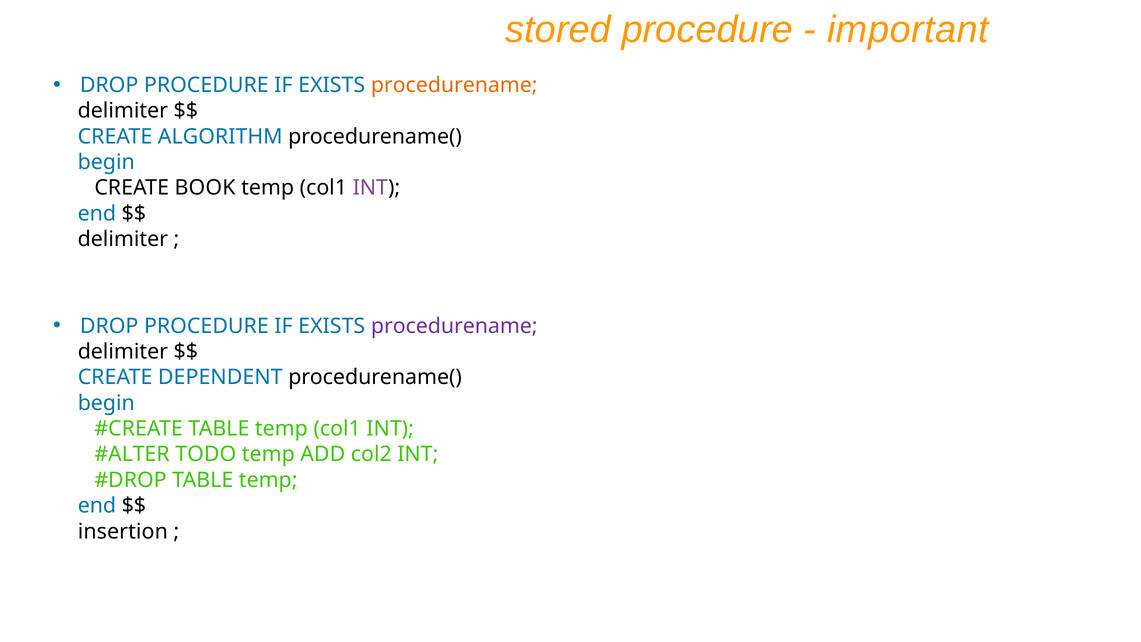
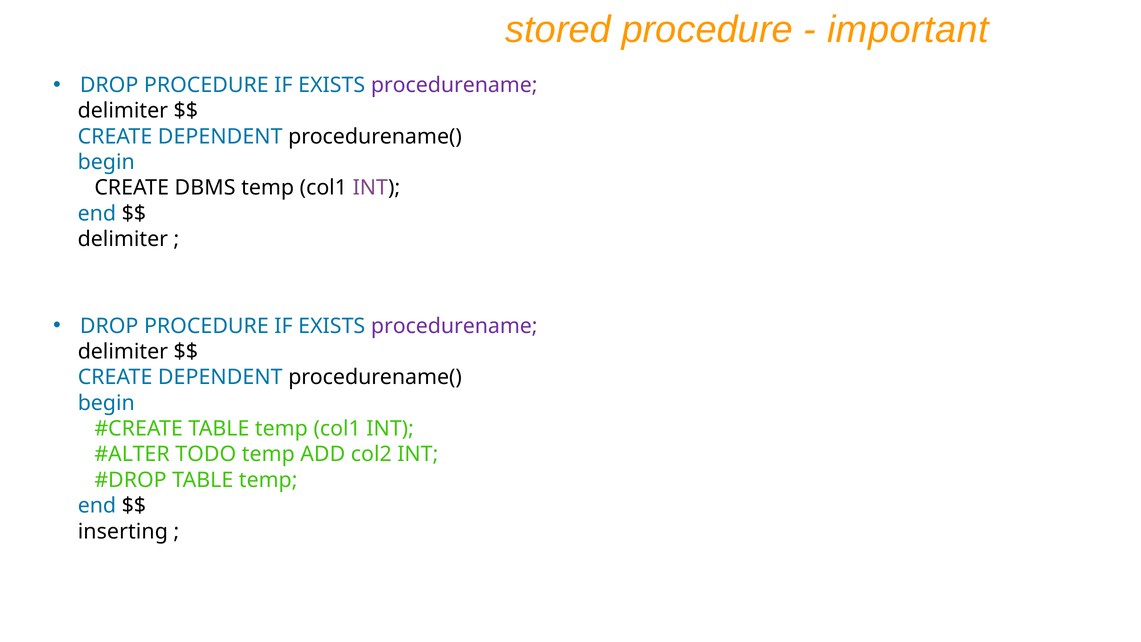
procedurename at (454, 85) colour: orange -> purple
ALGORITHM at (220, 136): ALGORITHM -> DEPENDENT
BOOK: BOOK -> DBMS
insertion: insertion -> inserting
